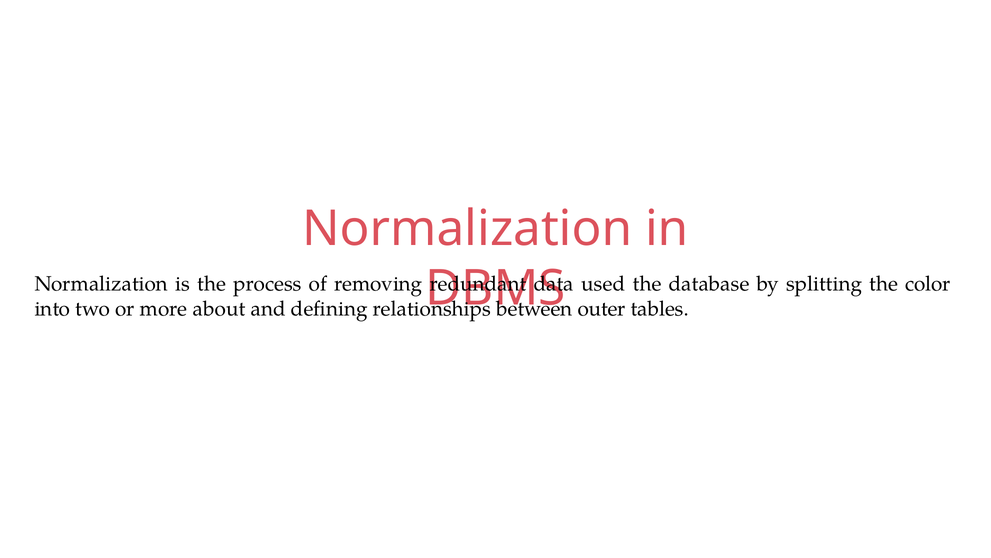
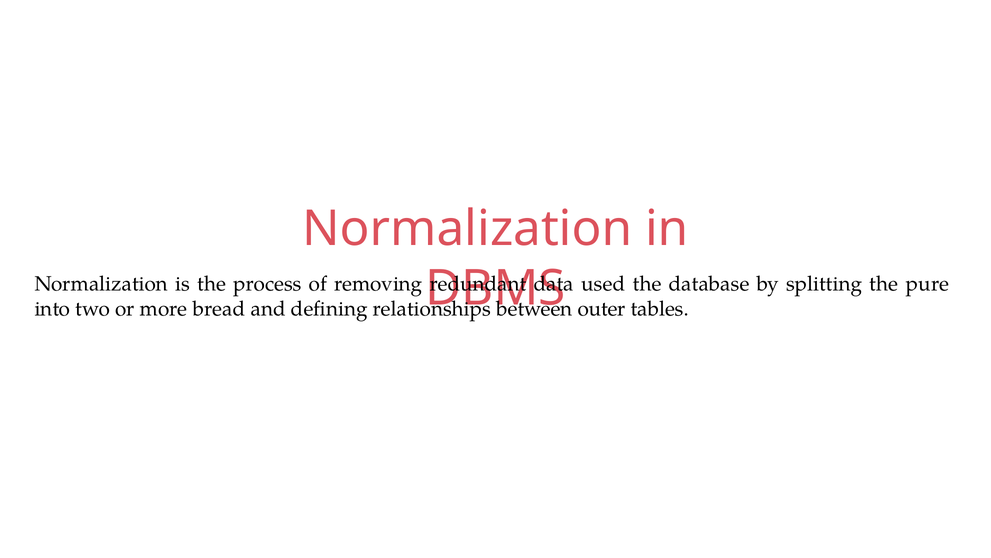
color: color -> pure
about: about -> bread
